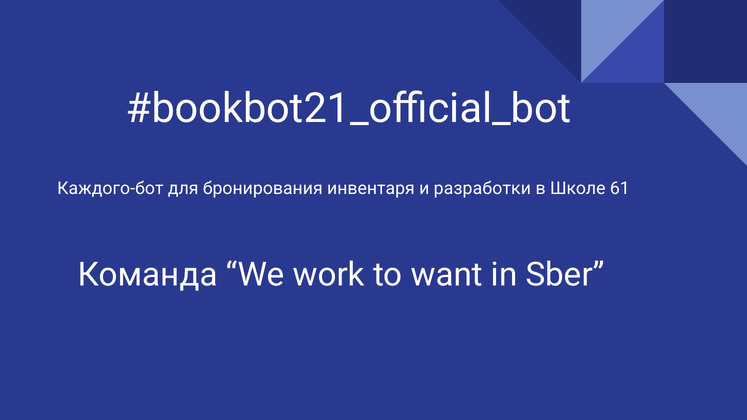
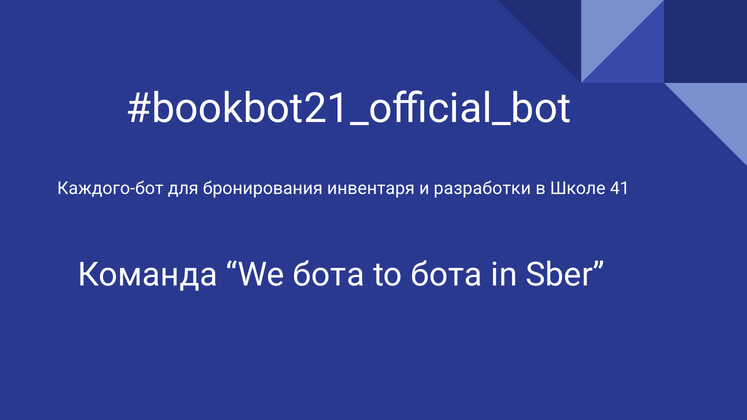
61: 61 -> 41
We work: work -> бота
to want: want -> бота
